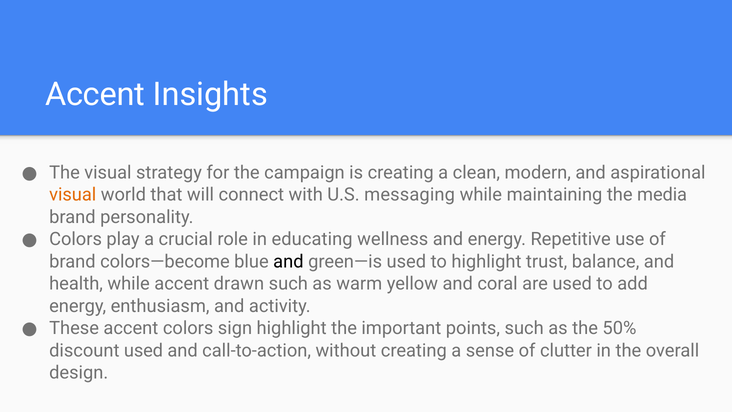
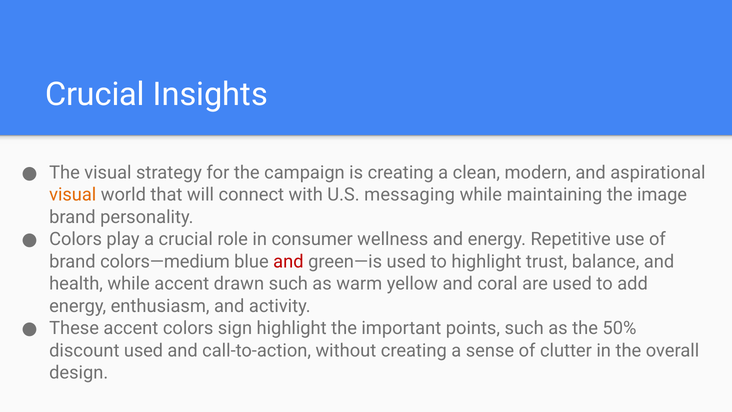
Accent at (95, 95): Accent -> Crucial
media: media -> image
educating: educating -> consumer
colors—become: colors—become -> colors—medium
and at (288, 261) colour: black -> red
